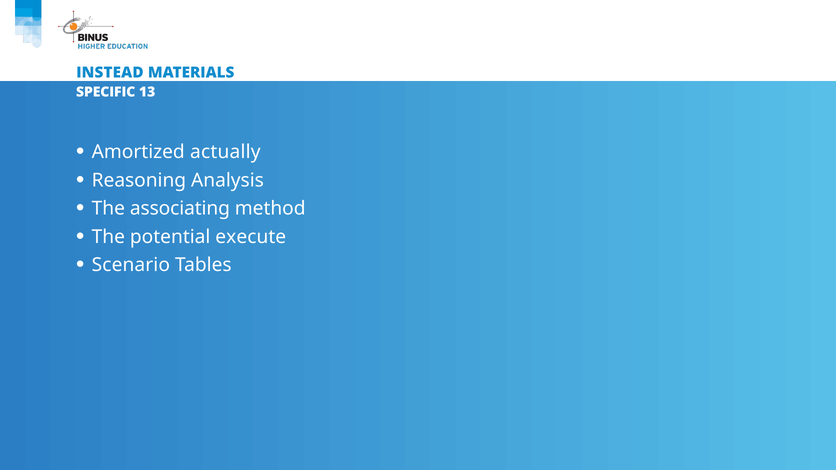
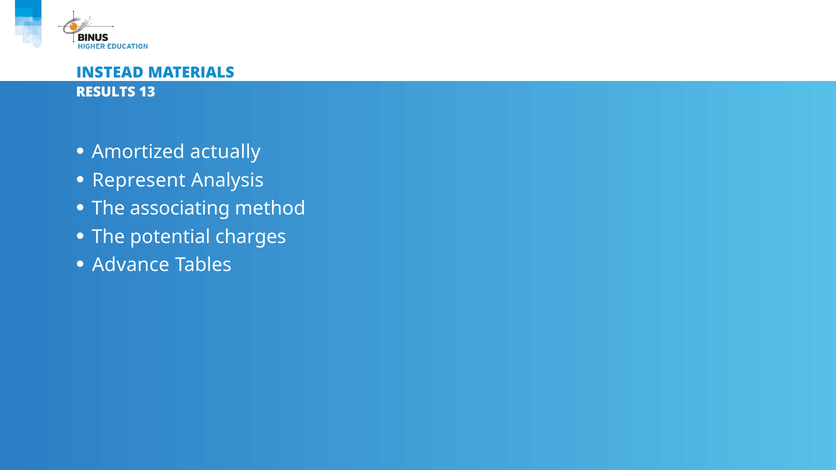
SPECIFIC: SPECIFIC -> RESULTS
Reasoning: Reasoning -> Represent
execute: execute -> charges
Scenario: Scenario -> Advance
